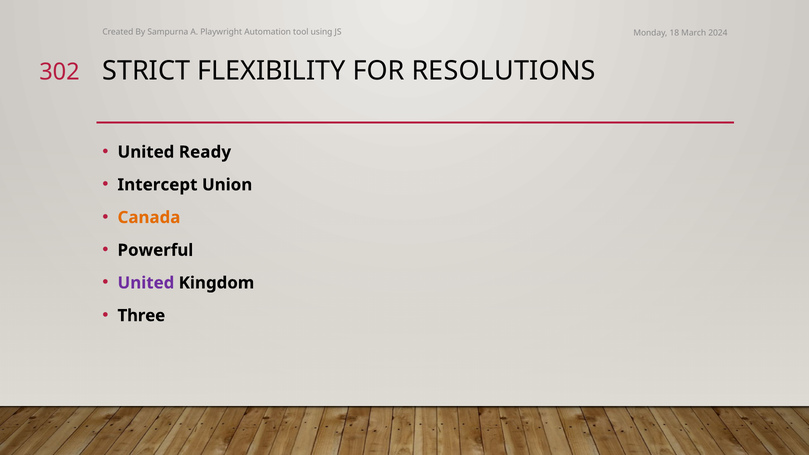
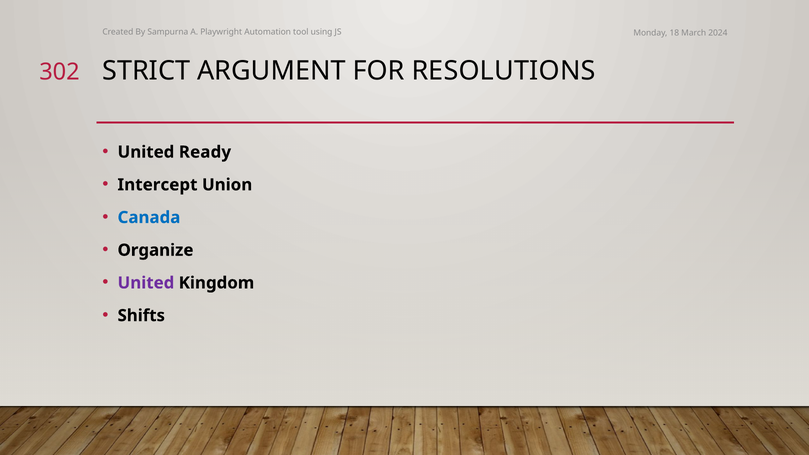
FLEXIBILITY: FLEXIBILITY -> ARGUMENT
Canada colour: orange -> blue
Powerful: Powerful -> Organize
Three: Three -> Shifts
